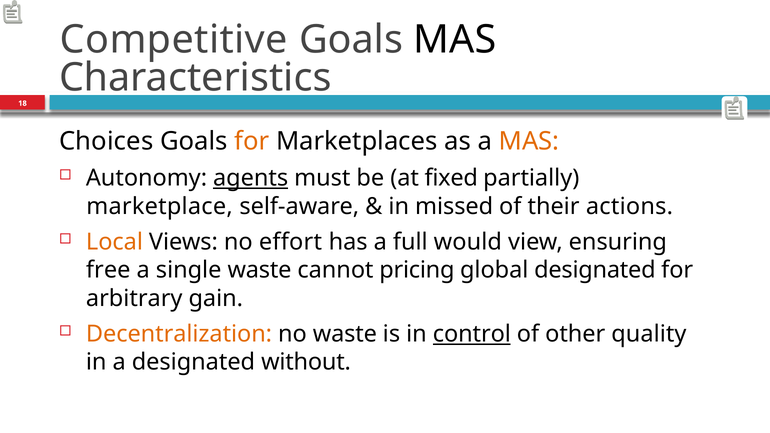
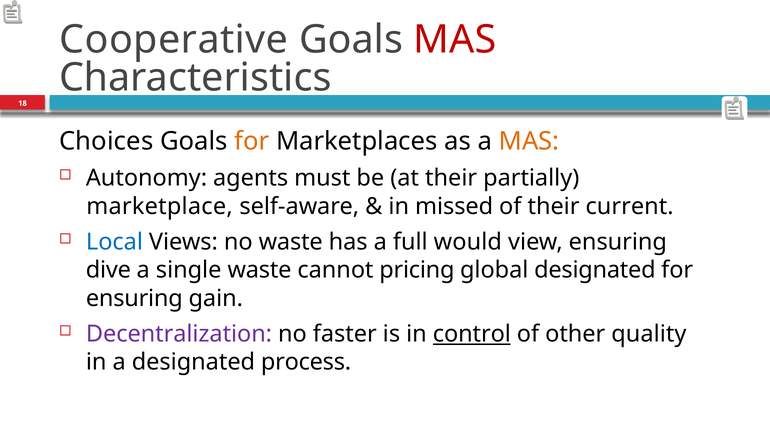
Competitive: Competitive -> Cooperative
MAS at (455, 40) colour: black -> red
agents underline: present -> none
at fixed: fixed -> their
actions: actions -> current
Local colour: orange -> blue
no effort: effort -> waste
free: free -> dive
arbitrary at (134, 298): arbitrary -> ensuring
Decentralization colour: orange -> purple
no waste: waste -> faster
without: without -> process
